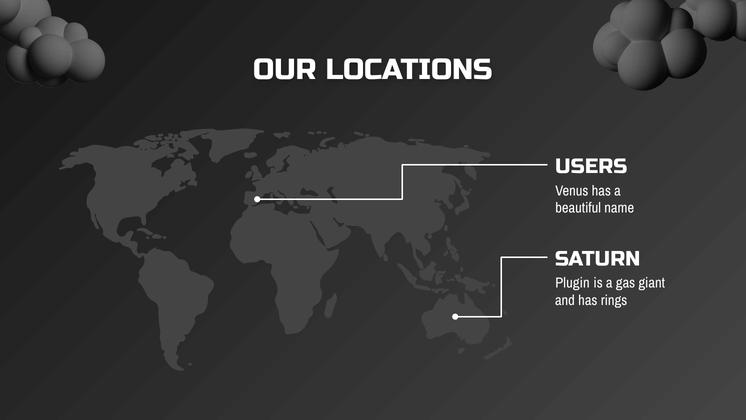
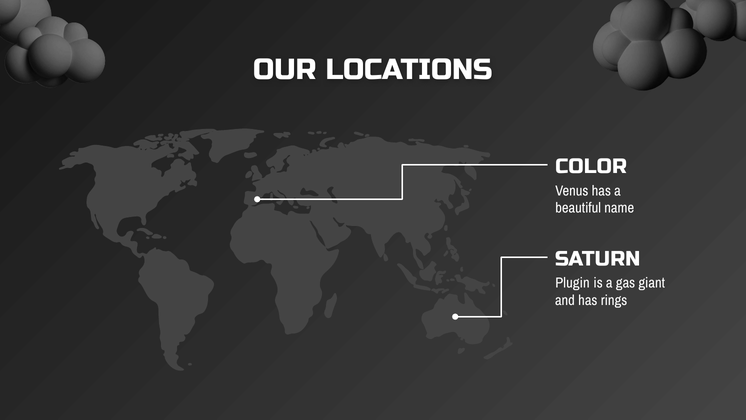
USERS: USERS -> COLOR
